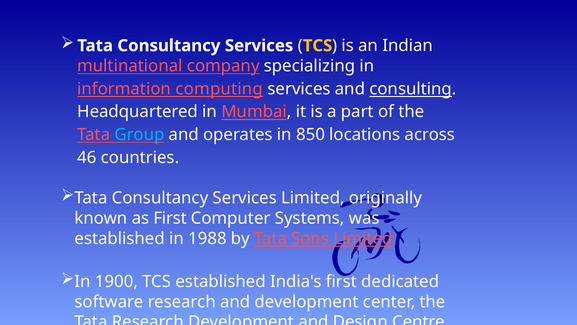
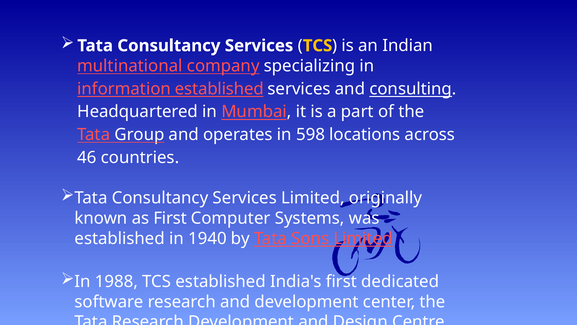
information computing: computing -> established
Group colour: light blue -> white
850: 850 -> 598
1988: 1988 -> 1940
1900: 1900 -> 1988
